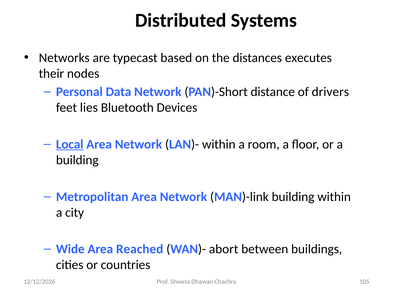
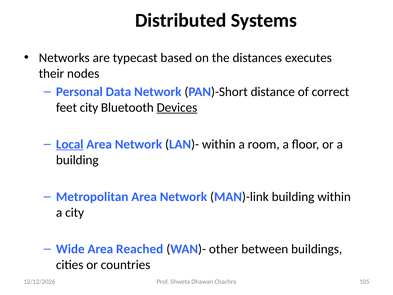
drivers: drivers -> correct
feet lies: lies -> city
Devices underline: none -> present
abort: abort -> other
